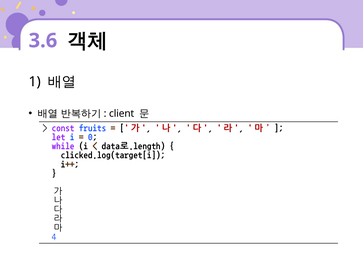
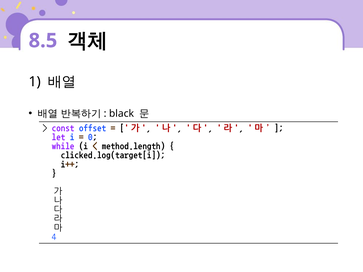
3.6: 3.6 -> 8.5
client: client -> black
fruits: fruits -> offset
data로.length: data로.length -> method.length
